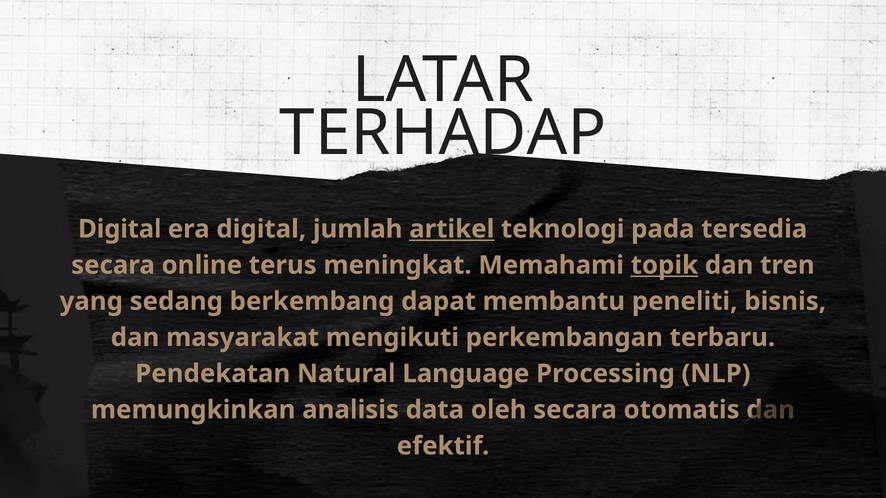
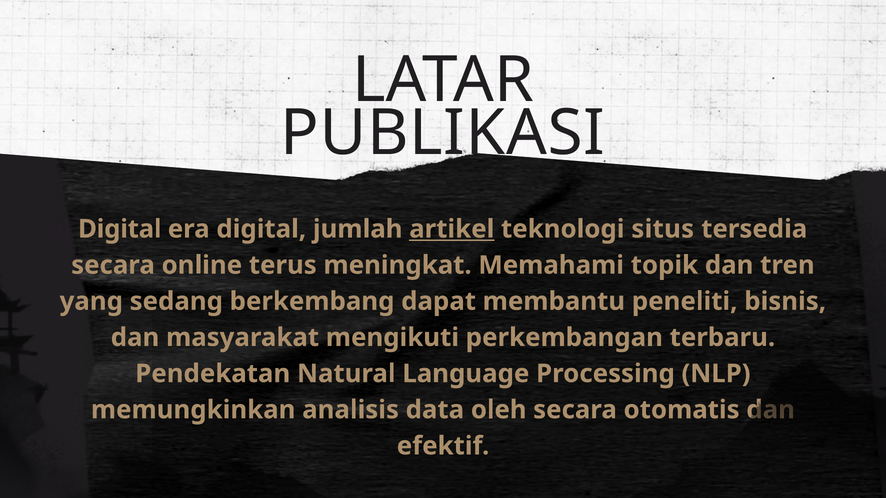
TERHADAP: TERHADAP -> PUBLIKASI
pada: pada -> situs
topik underline: present -> none
